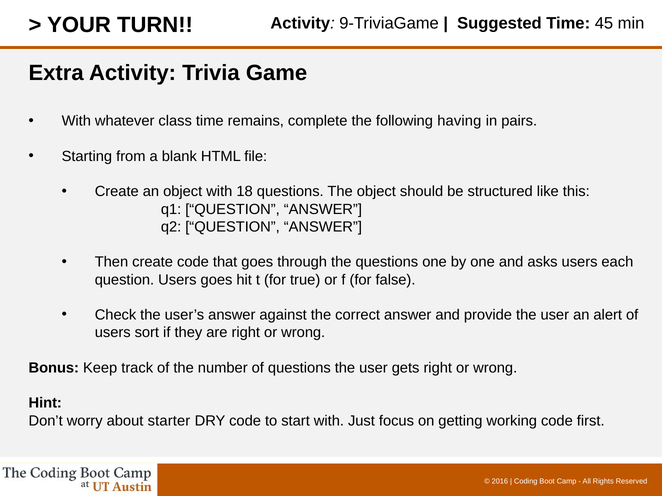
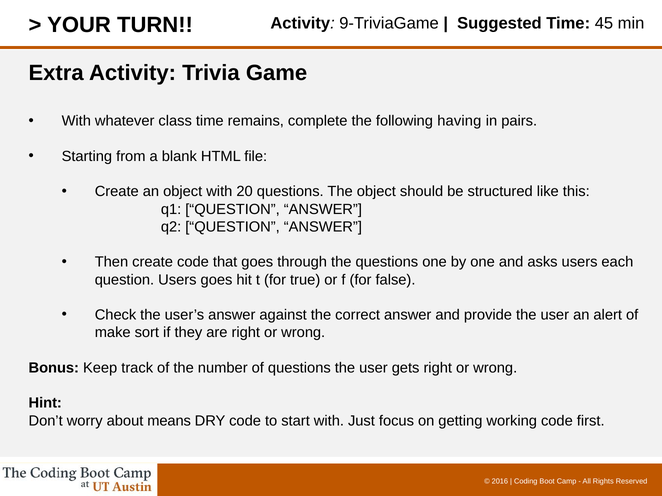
18: 18 -> 20
users at (113, 333): users -> make
starter: starter -> means
